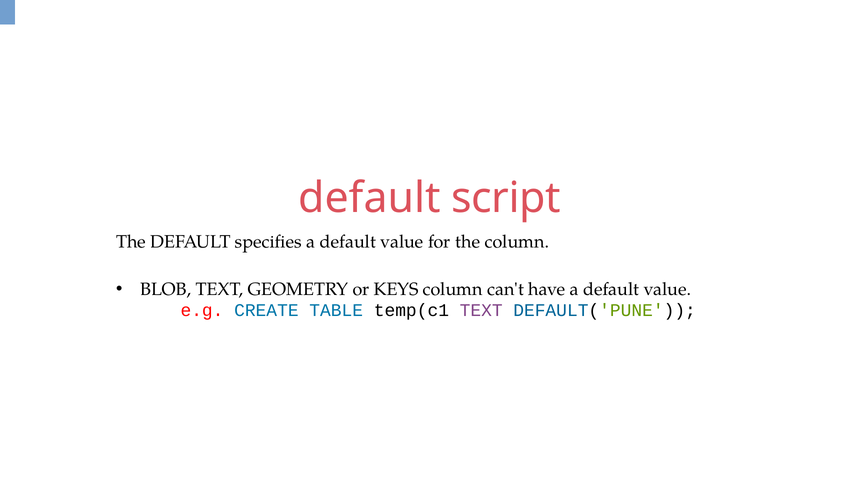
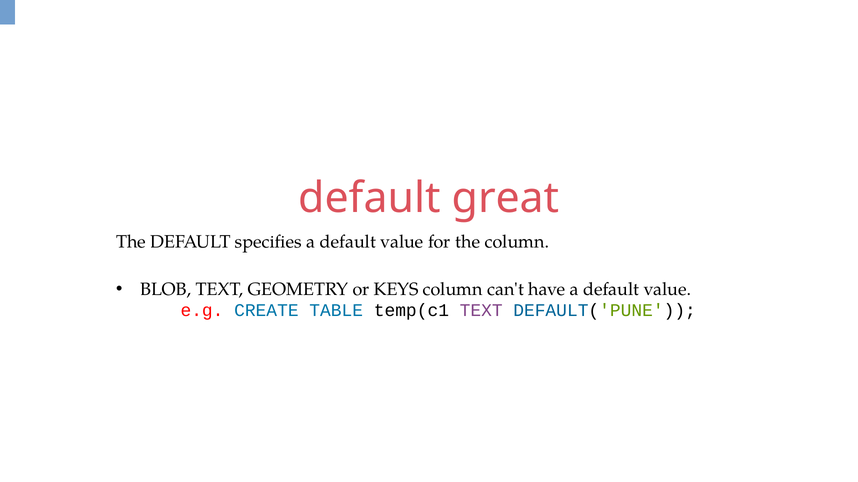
script: script -> great
